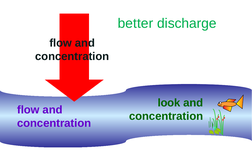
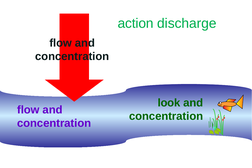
better: better -> action
